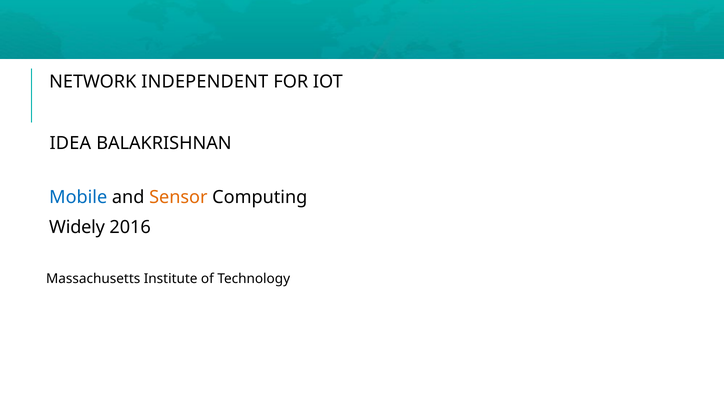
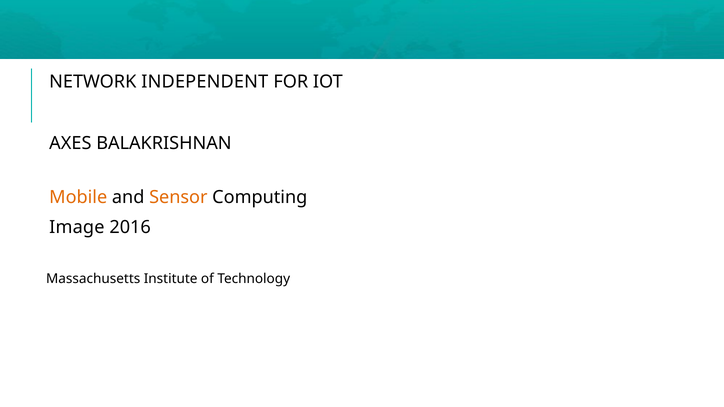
IDEA: IDEA -> AXES
Mobile colour: blue -> orange
Widely: Widely -> Image
